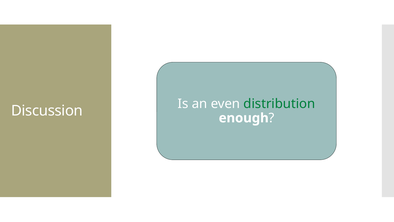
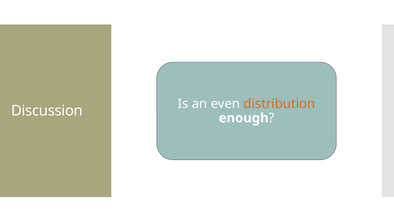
distribution colour: green -> orange
